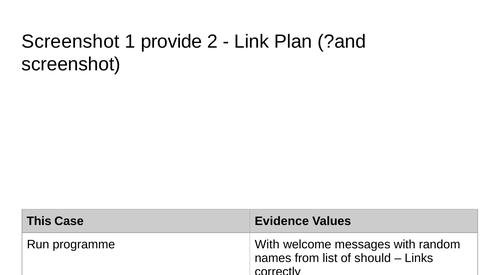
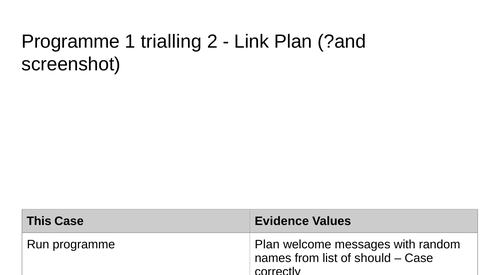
Screenshot at (71, 41): Screenshot -> Programme
provide: provide -> trialling
programme With: With -> Plan
Links at (419, 258): Links -> Case
